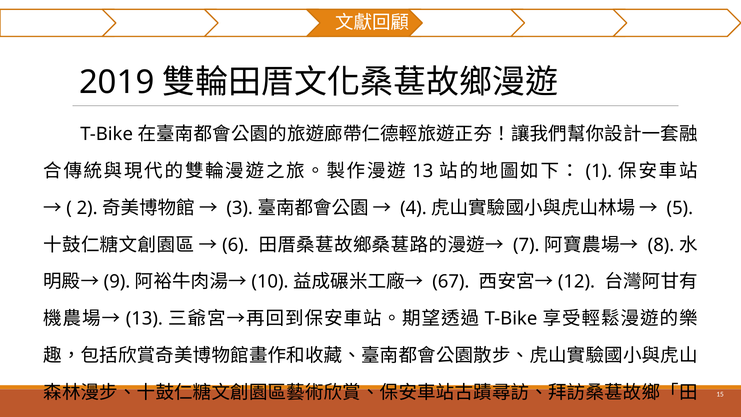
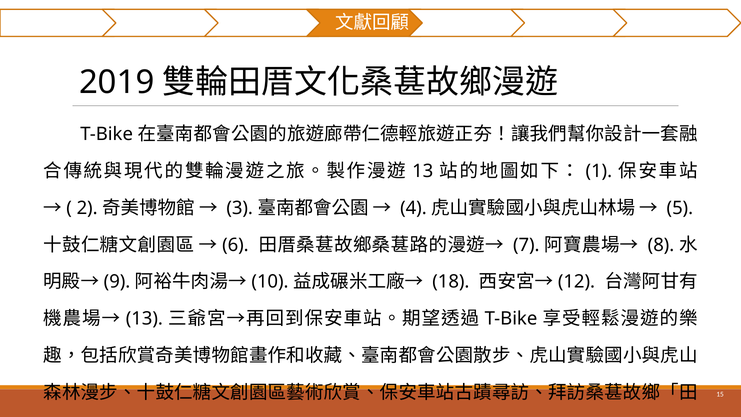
67: 67 -> 18
